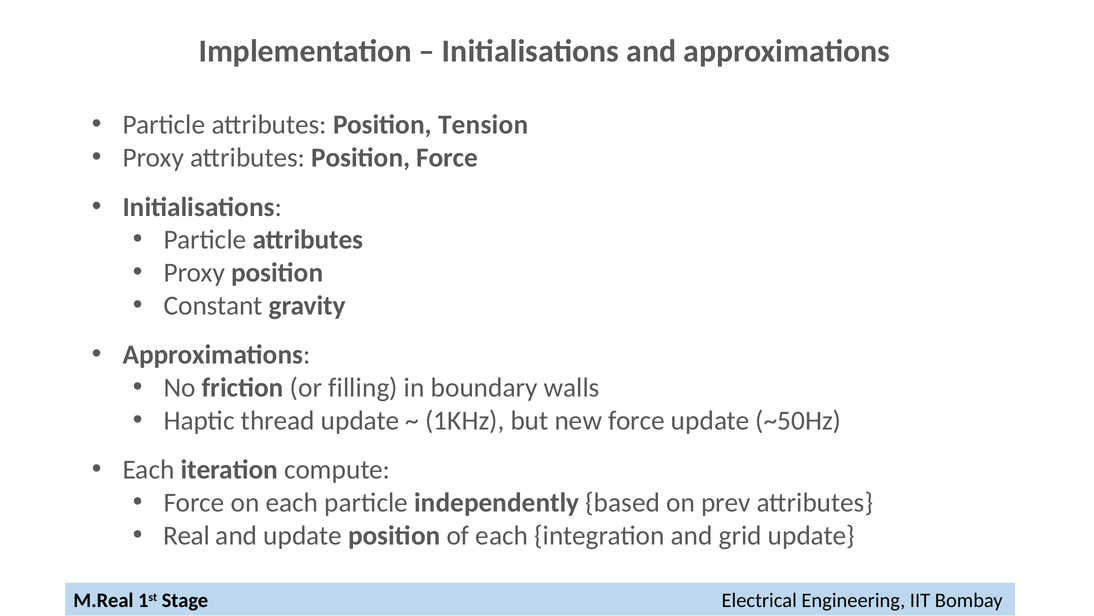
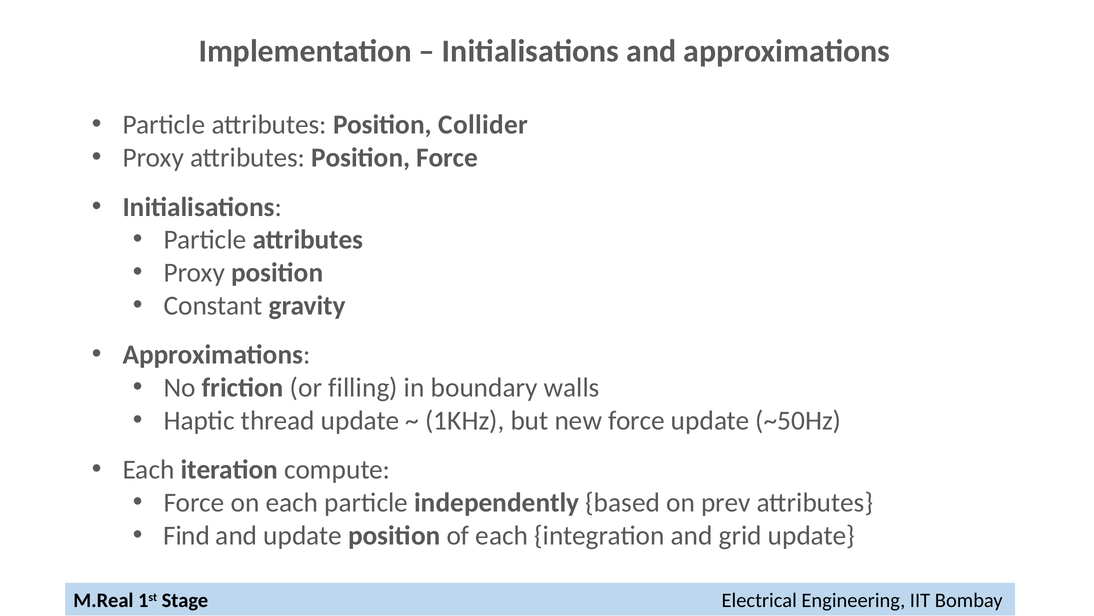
Tension: Tension -> Collider
Real: Real -> Find
